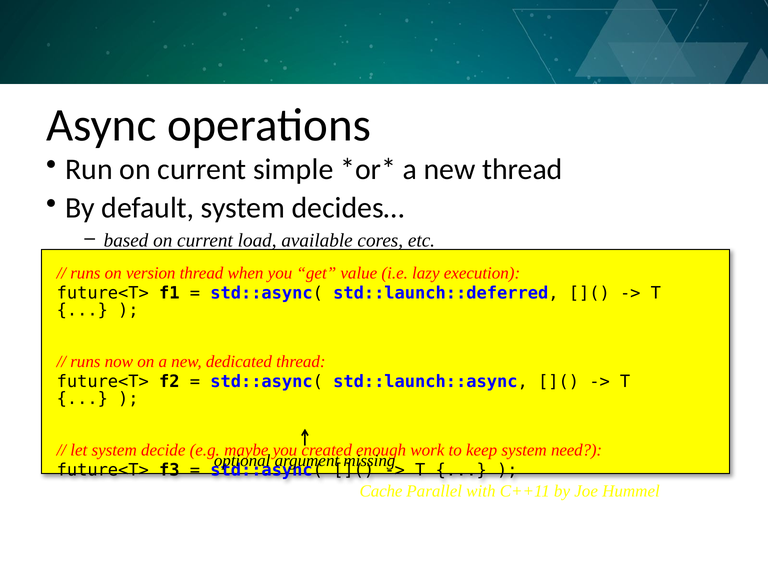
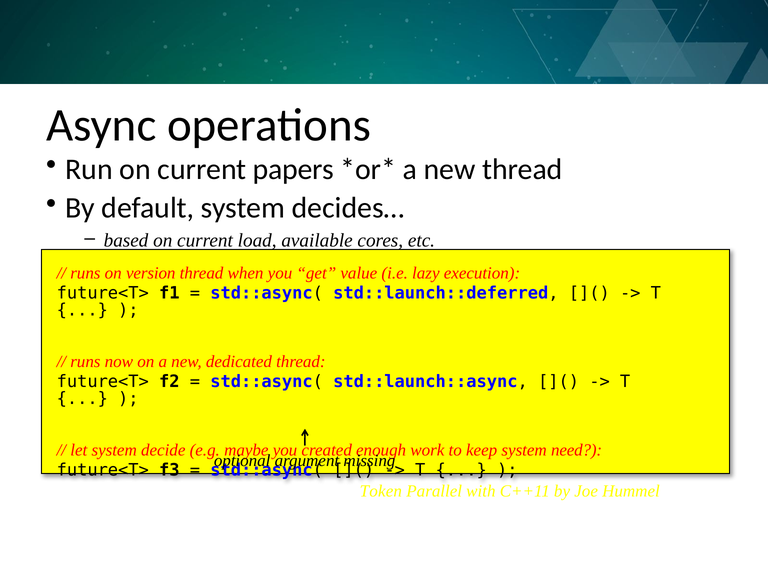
simple: simple -> papers
Cache: Cache -> Token
